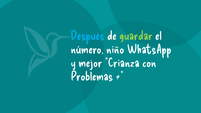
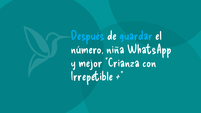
guardar colour: light green -> light blue
niño: niño -> niña
Problemas: Problemas -> Irrepetible
